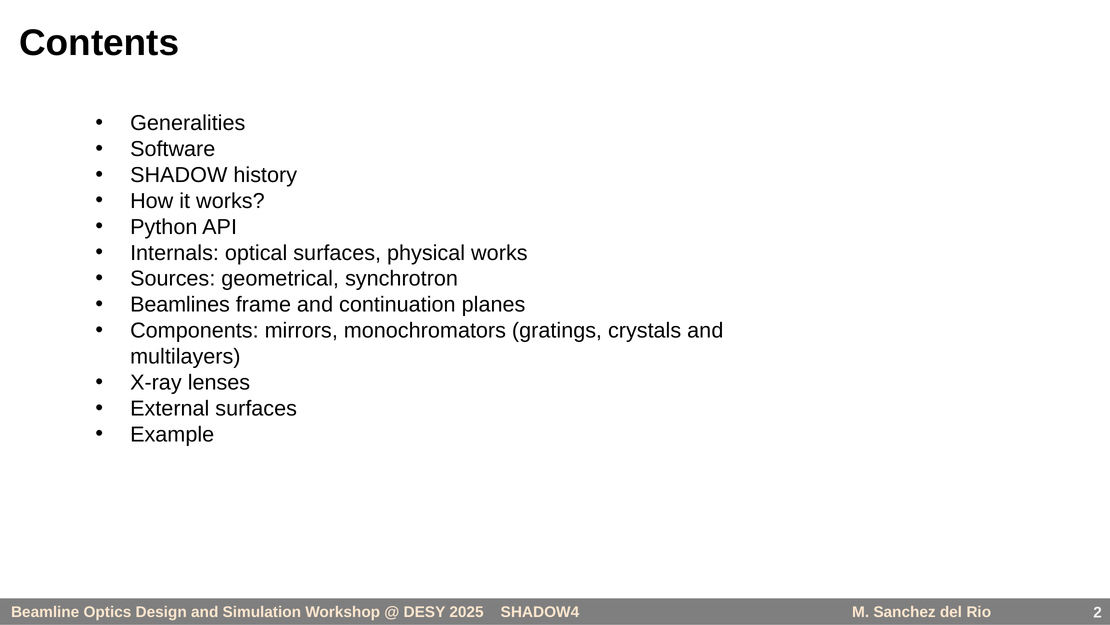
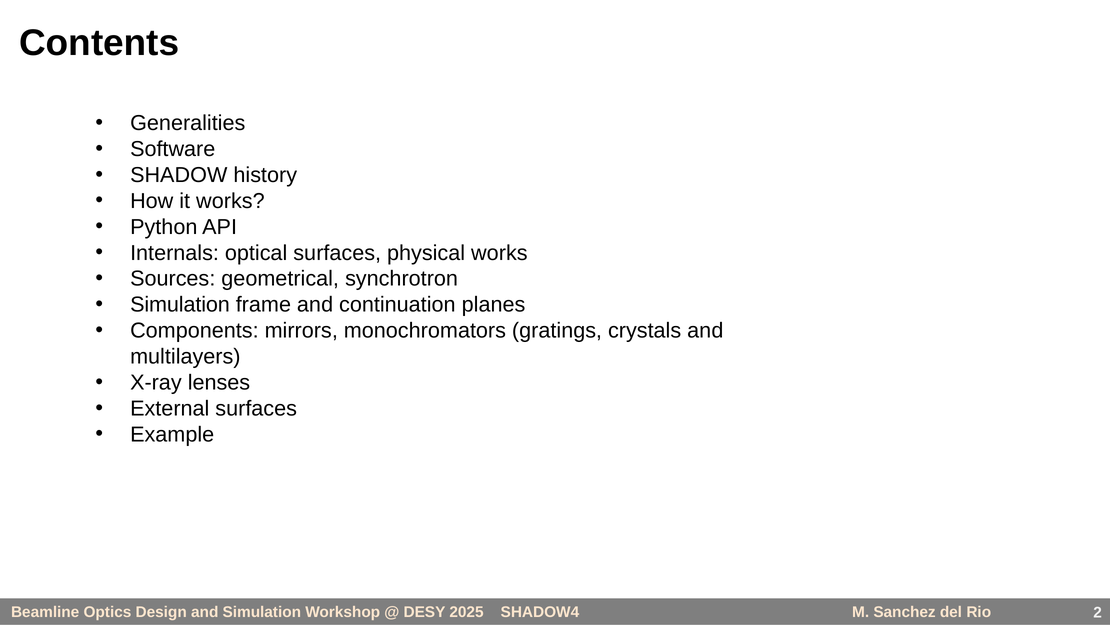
Beamlines at (180, 304): Beamlines -> Simulation
